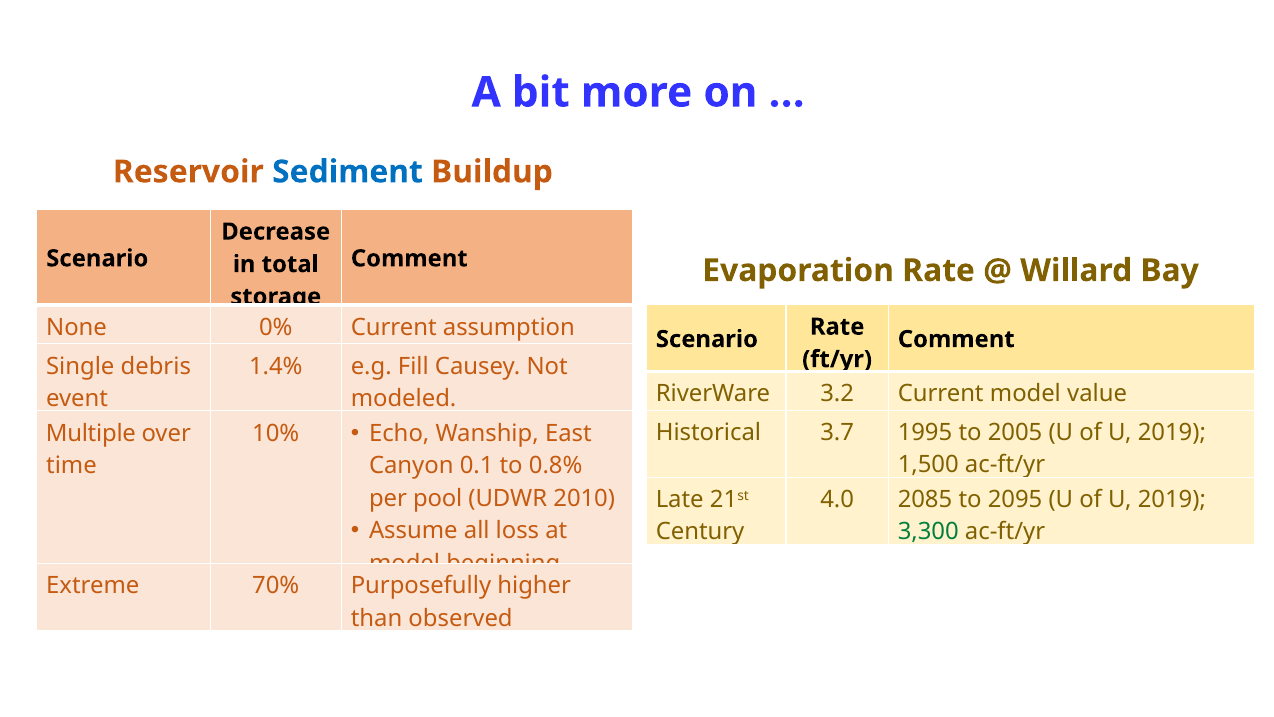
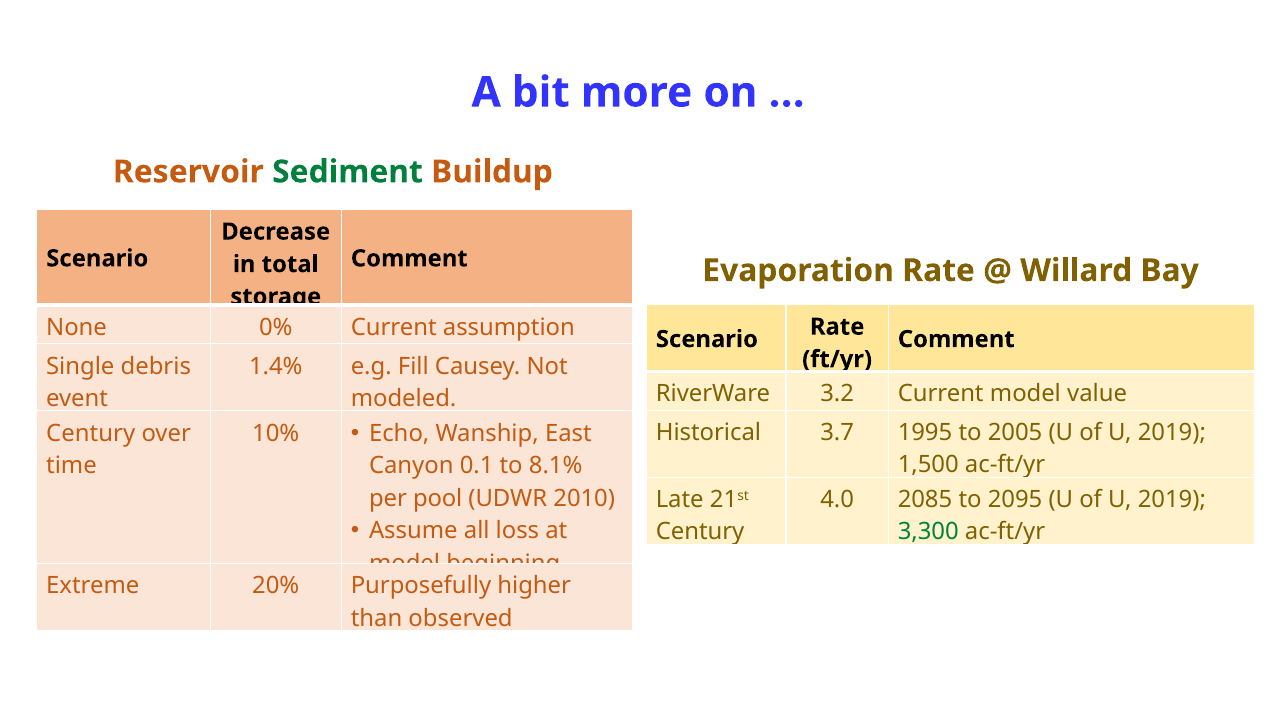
Sediment colour: blue -> green
Multiple at (91, 433): Multiple -> Century
0.8%: 0.8% -> 8.1%
70%: 70% -> 20%
